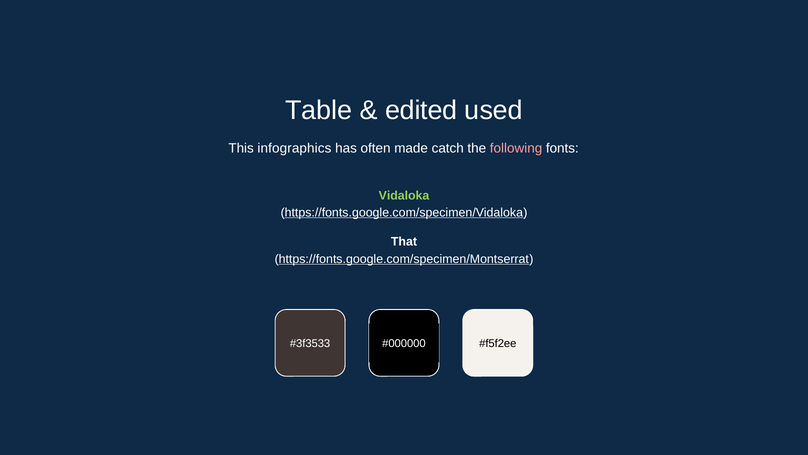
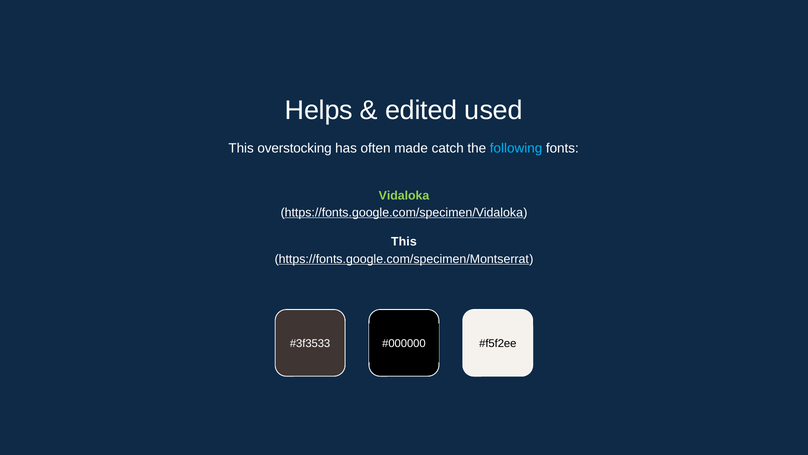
Table: Table -> Helps
infographics: infographics -> overstocking
following colour: pink -> light blue
That at (404, 242): That -> This
